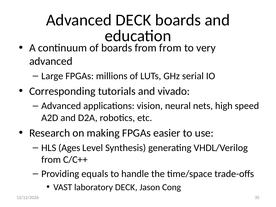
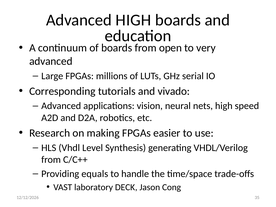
Advanced DECK: DECK -> HIGH
from from: from -> open
Ages: Ages -> Vhdl
